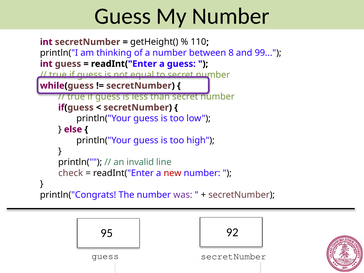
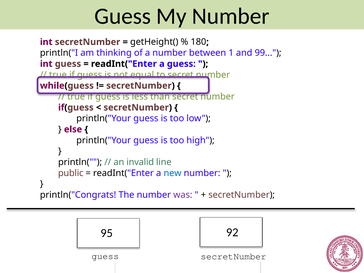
110: 110 -> 180
8: 8 -> 1
check: check -> public
new colour: red -> blue
